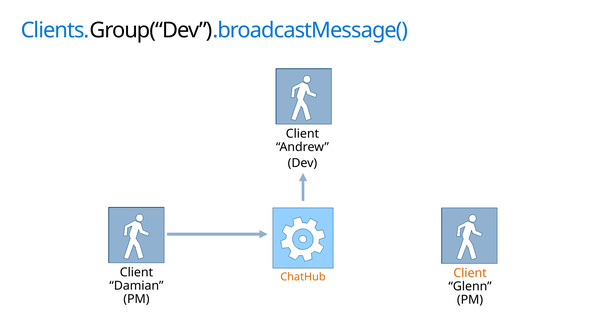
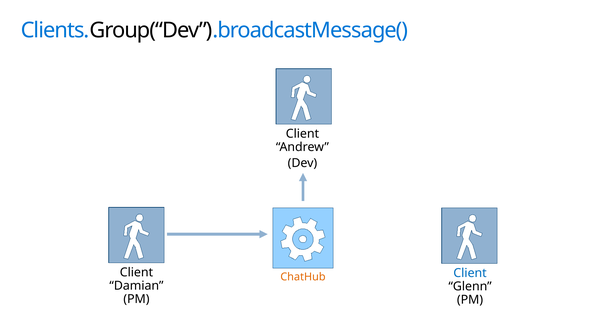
Client at (470, 273) colour: orange -> blue
